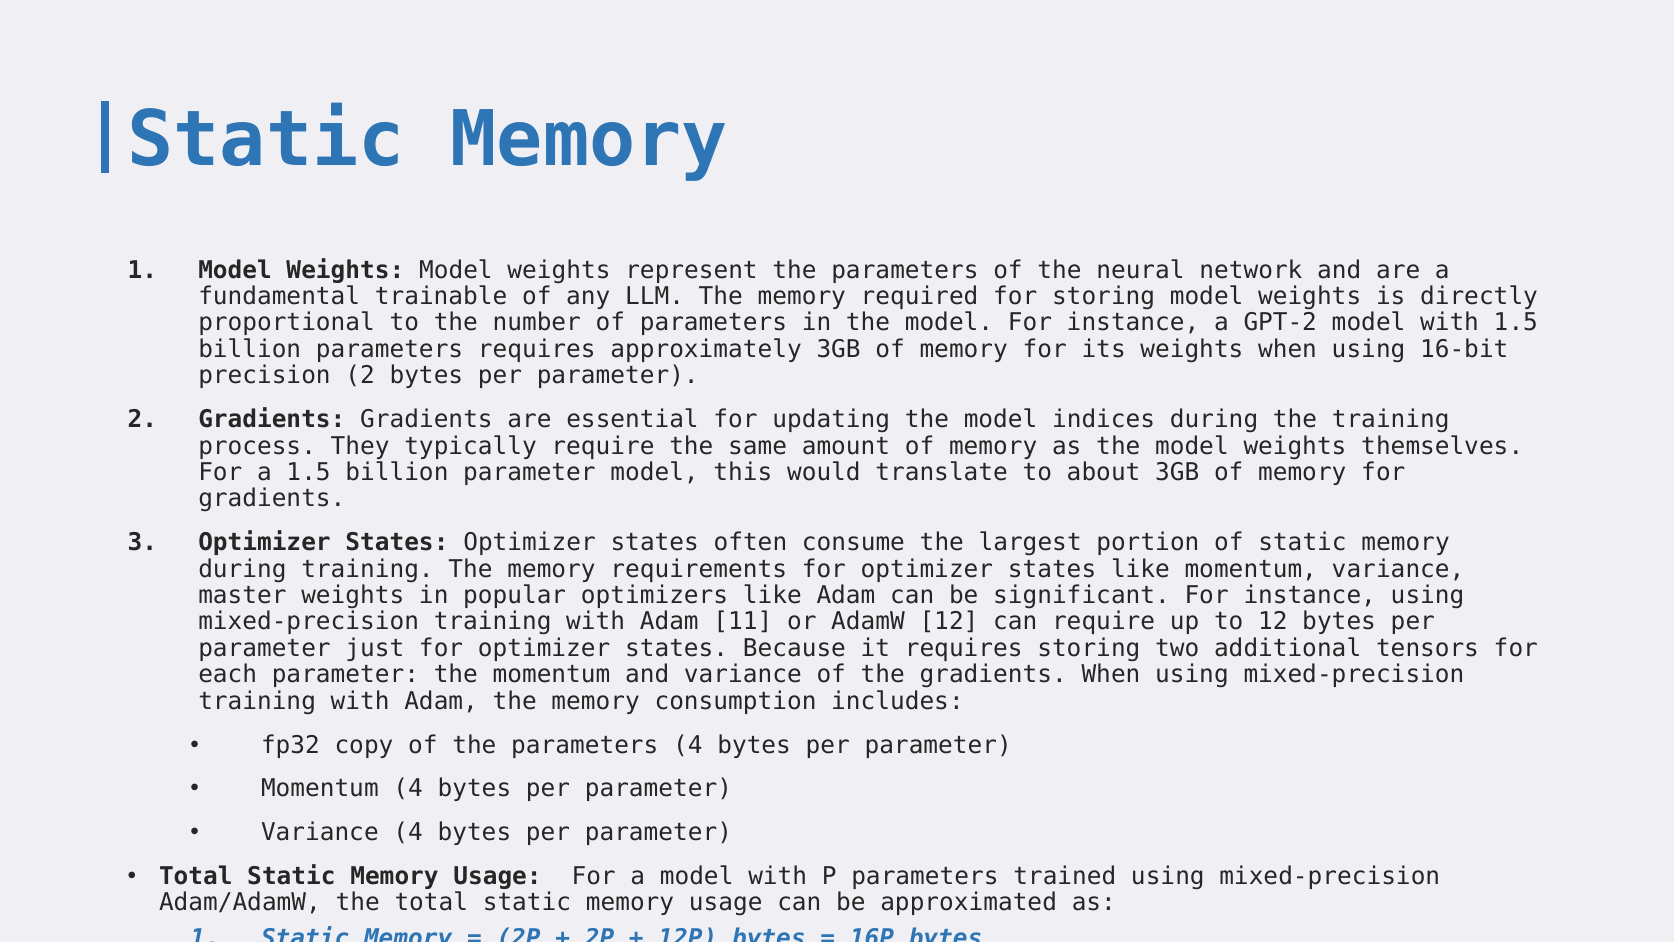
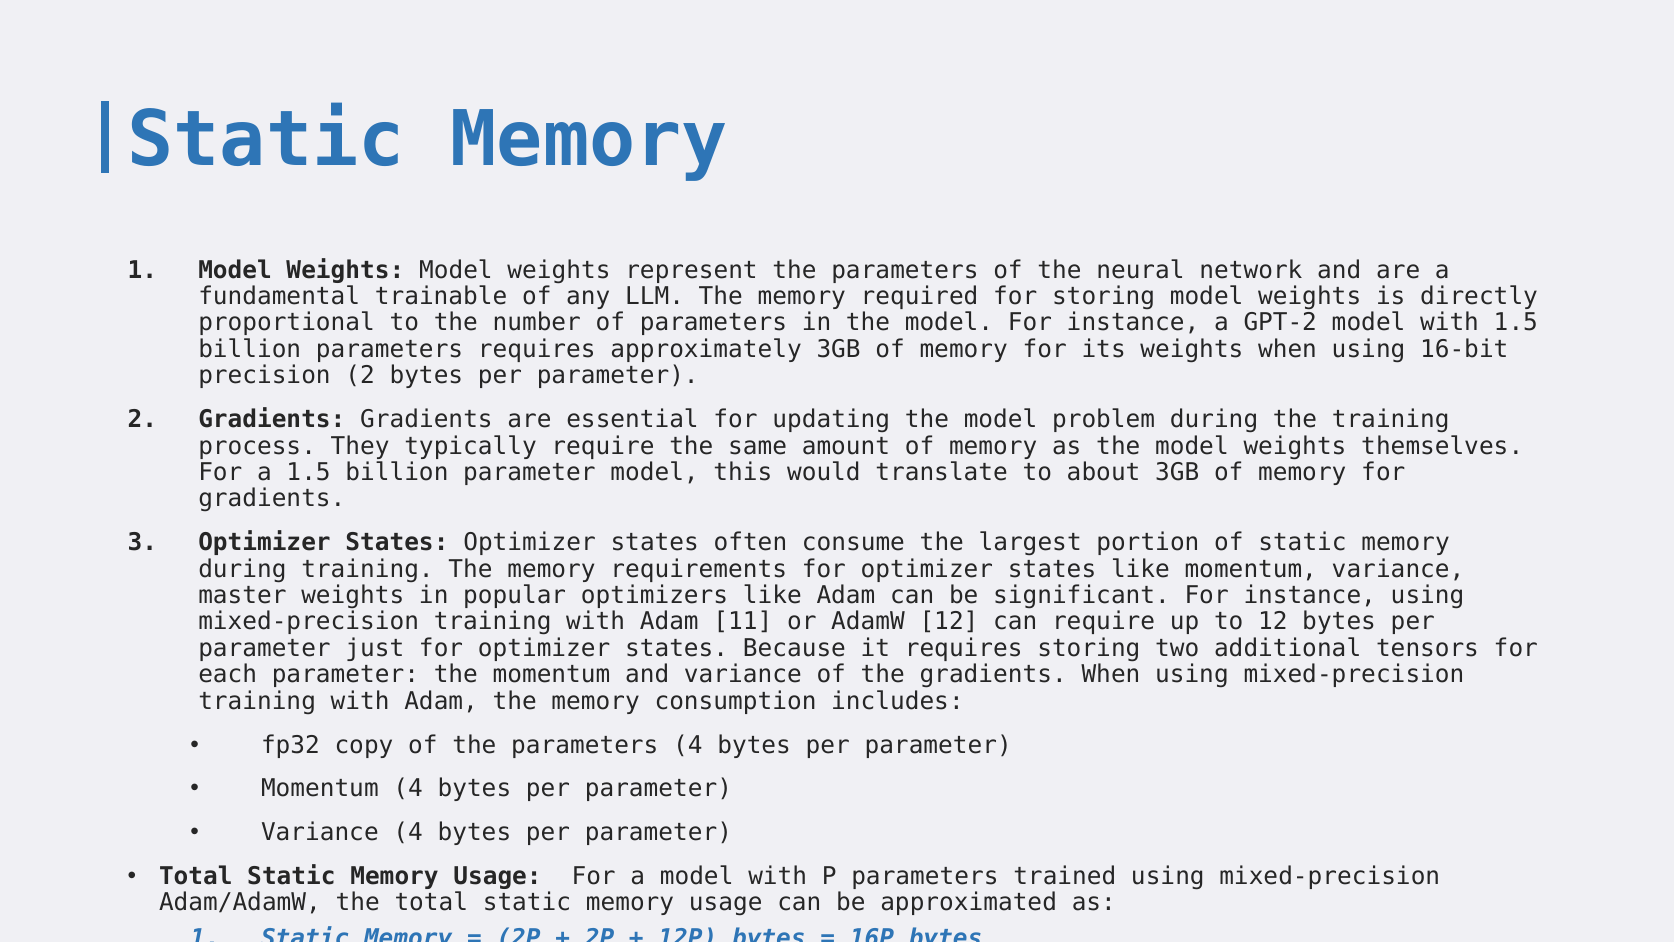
indices: indices -> problem
